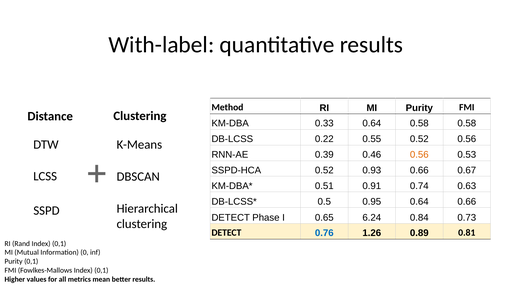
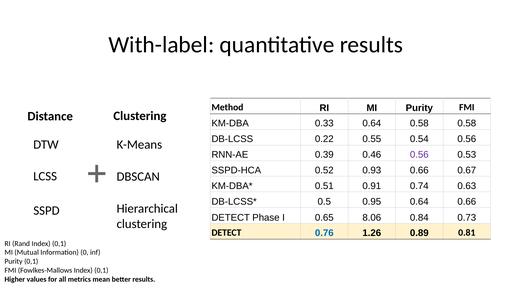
0.55 0.52: 0.52 -> 0.54
0.56 at (419, 155) colour: orange -> purple
6.24: 6.24 -> 8.06
